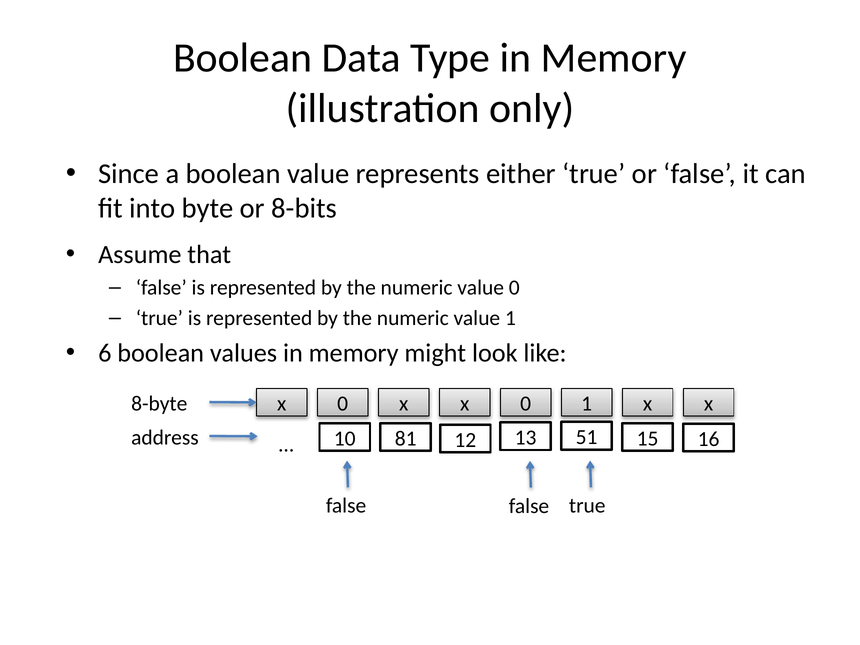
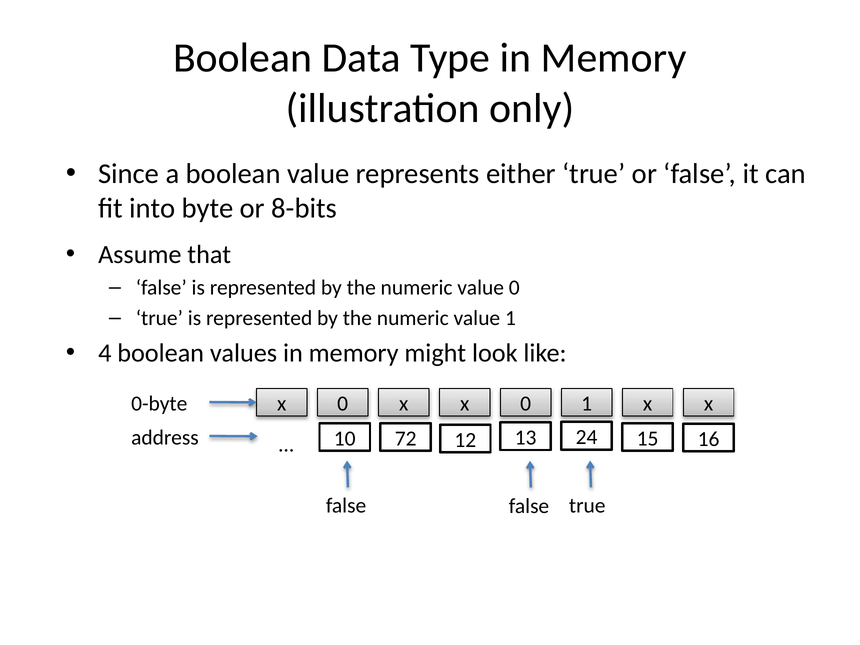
6: 6 -> 4
8-byte: 8-byte -> 0-byte
81: 81 -> 72
51: 51 -> 24
